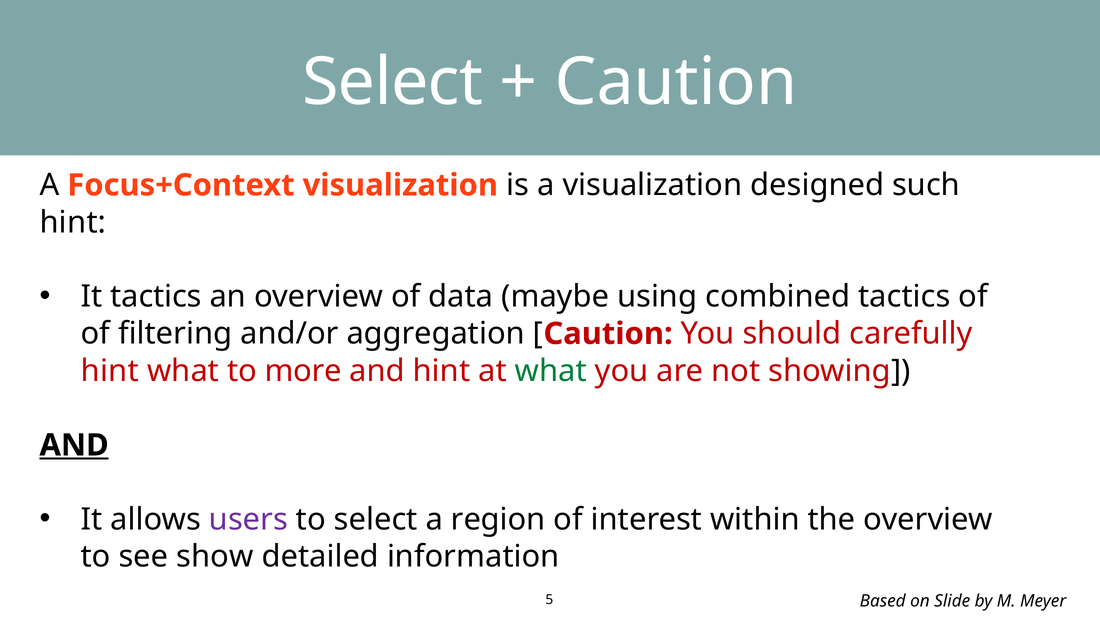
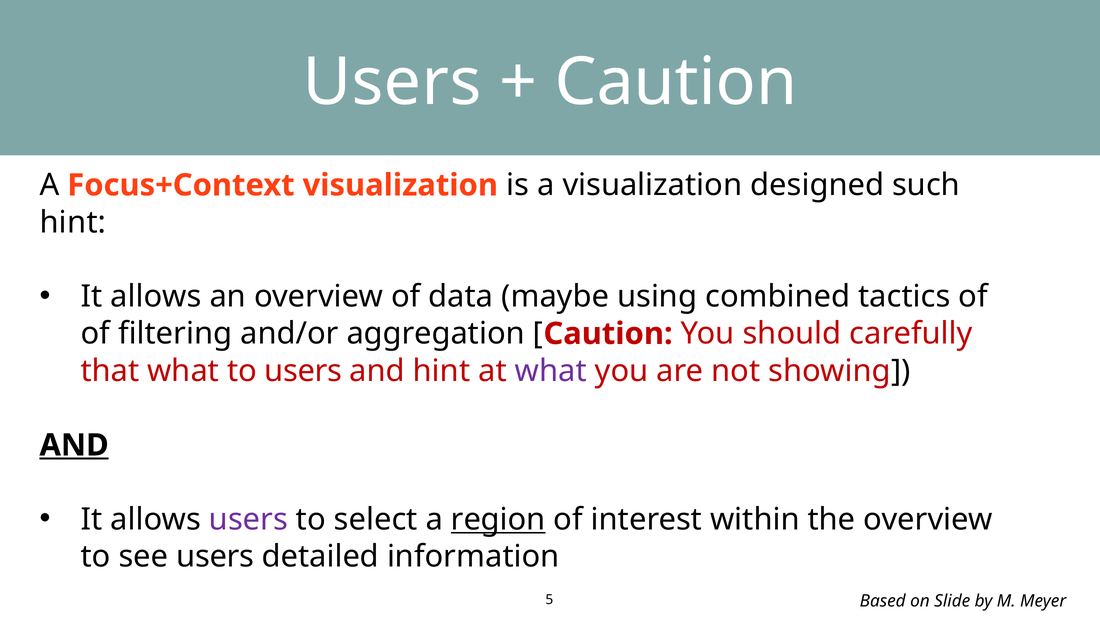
Select at (393, 82): Select -> Users
tactics at (156, 297): tactics -> allows
hint at (110, 371): hint -> that
to more: more -> users
what at (551, 371) colour: green -> purple
region underline: none -> present
see show: show -> users
